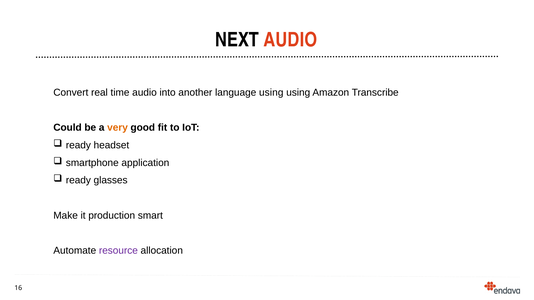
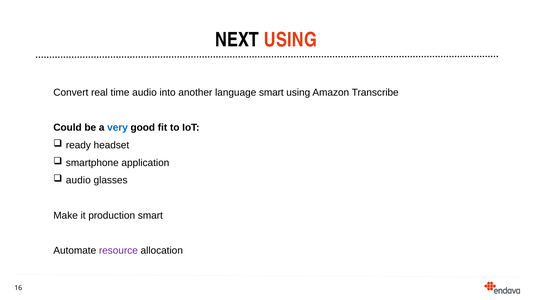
NEXT AUDIO: AUDIO -> USING
language using: using -> smart
very colour: orange -> blue
ready at (78, 181): ready -> audio
